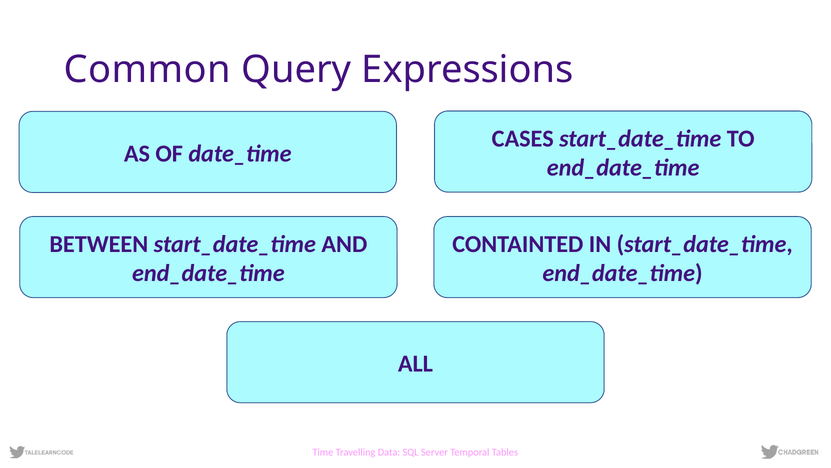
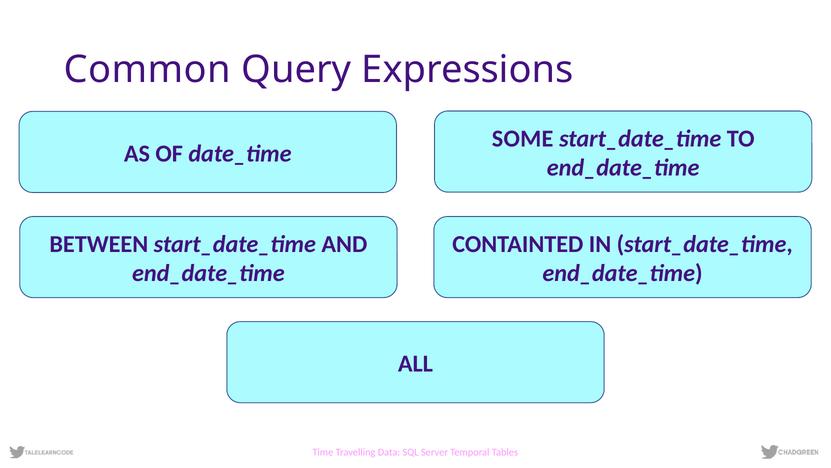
CASES: CASES -> SOME
